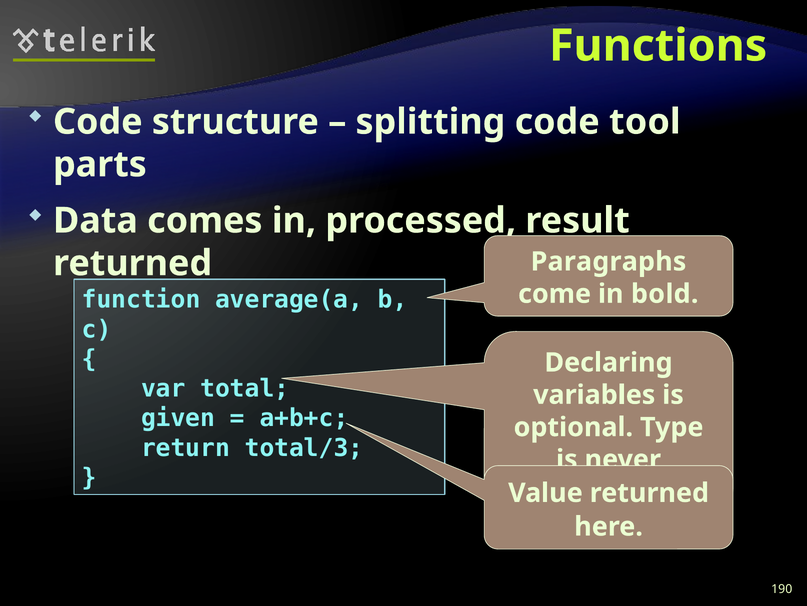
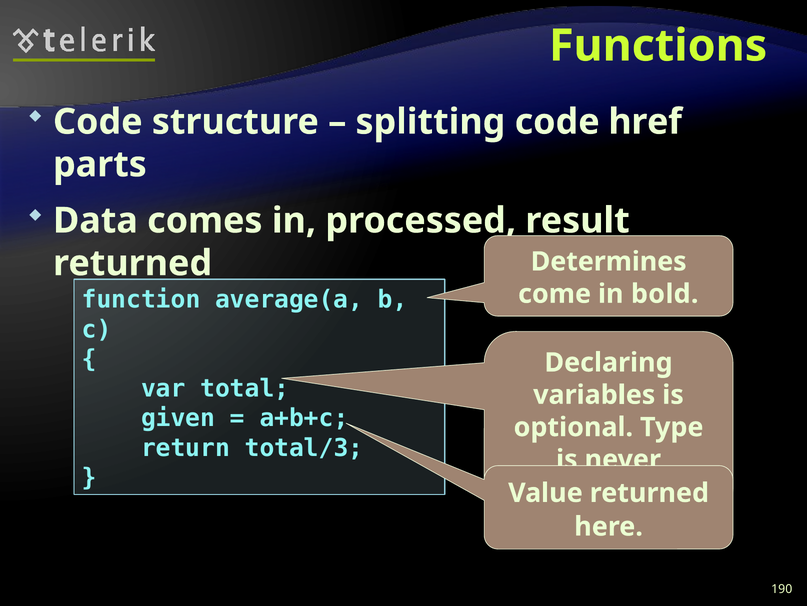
tool: tool -> href
Paragraphs: Paragraphs -> Determines
